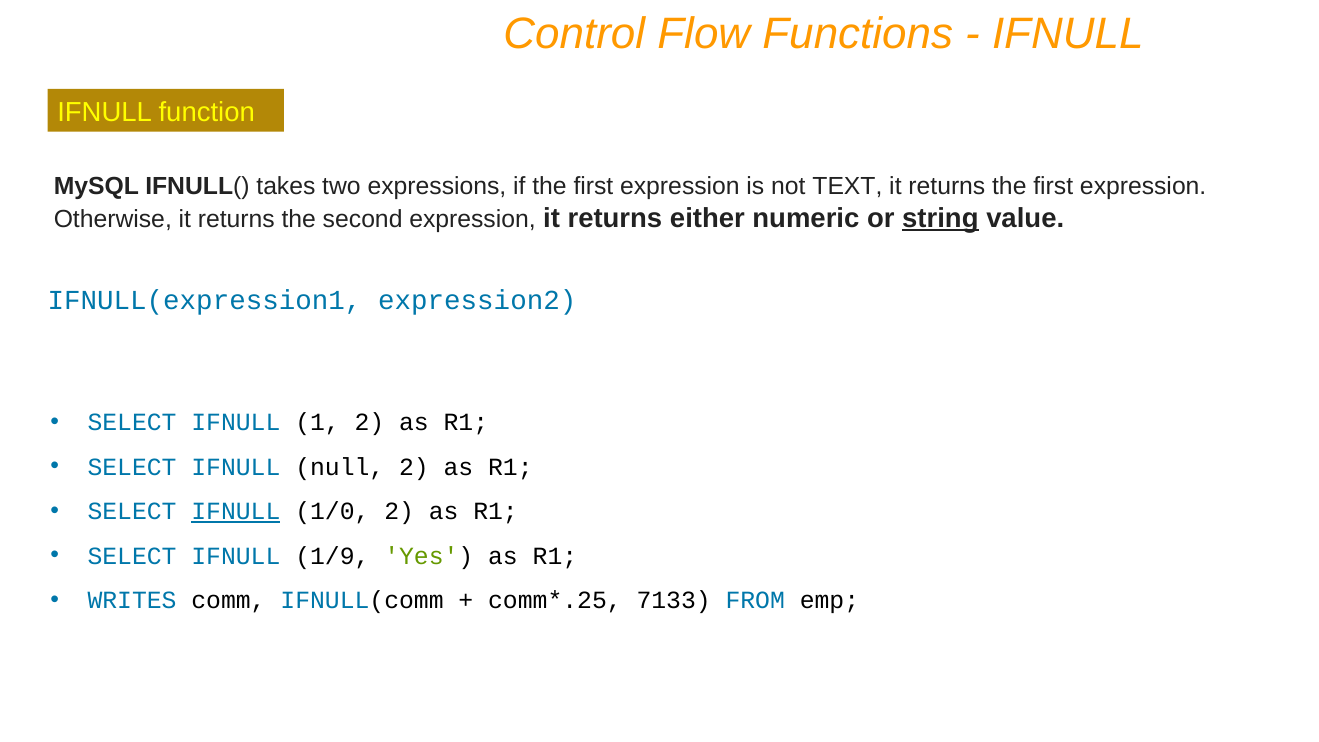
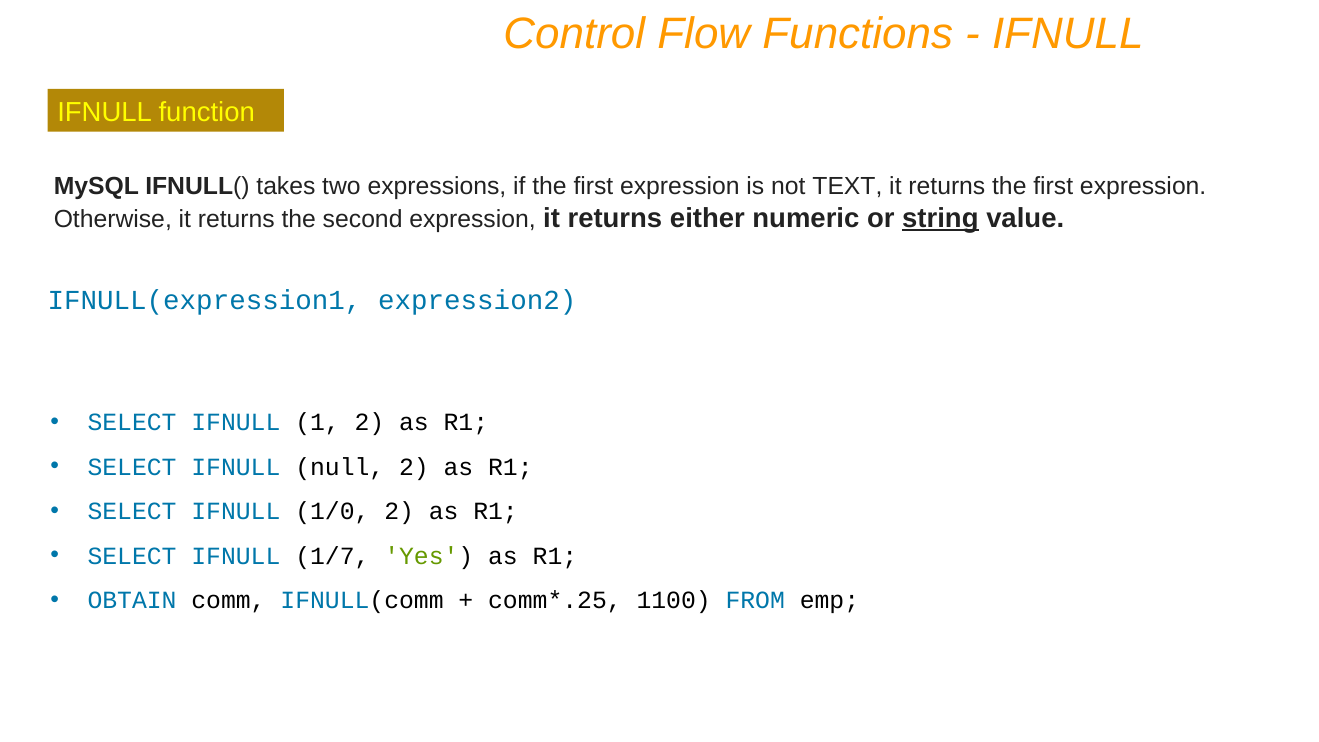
IFNULL at (236, 511) underline: present -> none
1/9: 1/9 -> 1/7
WRITES: WRITES -> OBTAIN
7133: 7133 -> 1100
